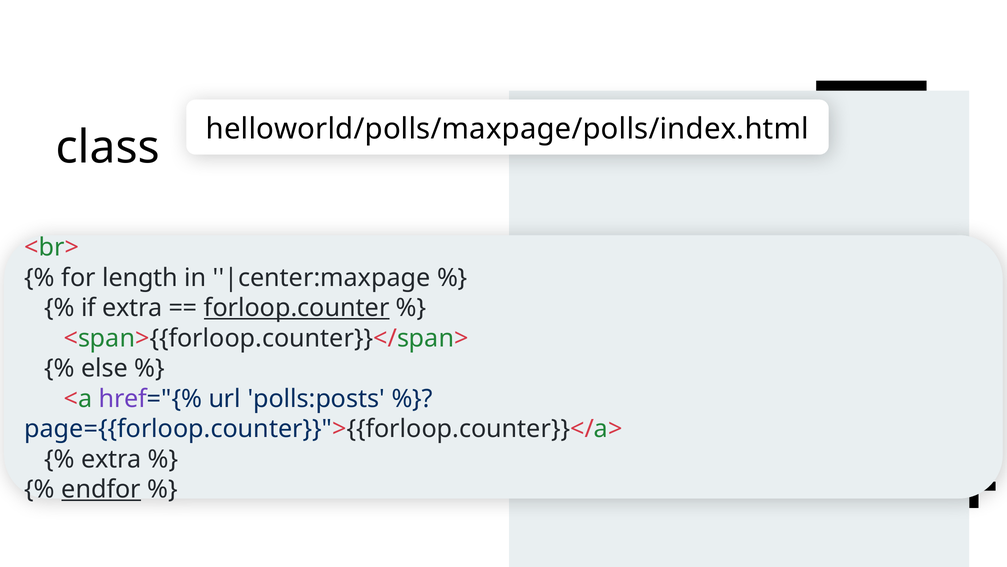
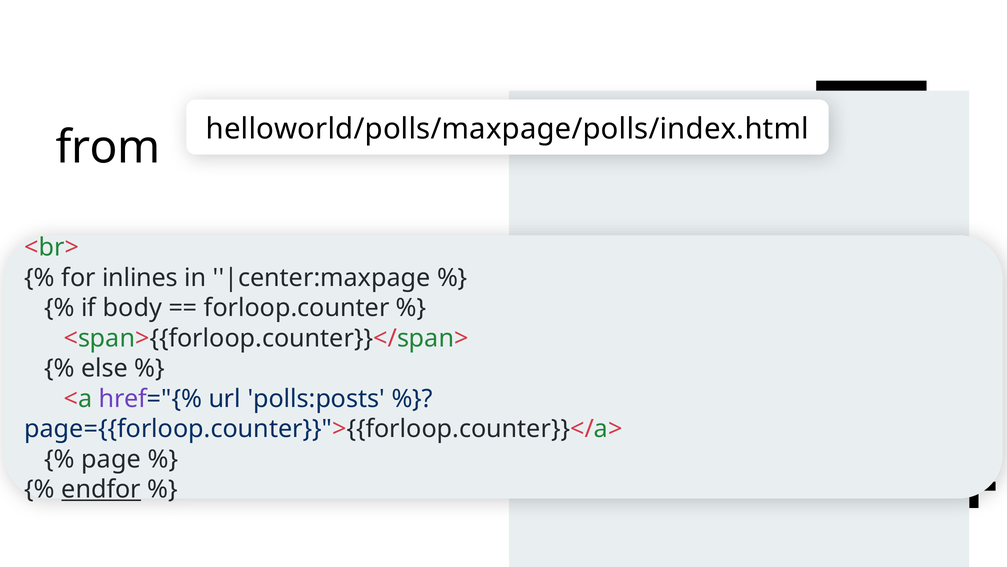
class: class -> from
length: length -> inlines
if extra: extra -> body
forloop.counter underline: present -> none
extra at (111, 459): extra -> page
